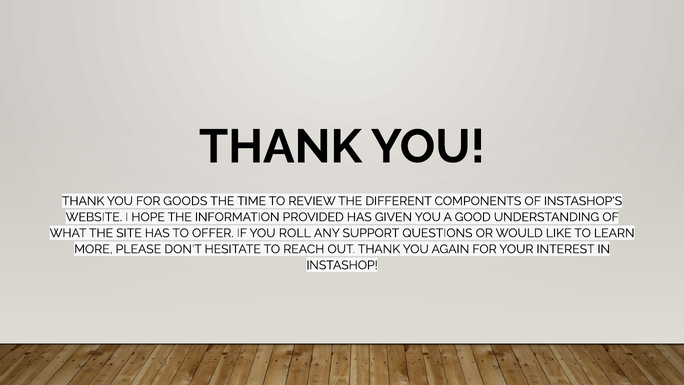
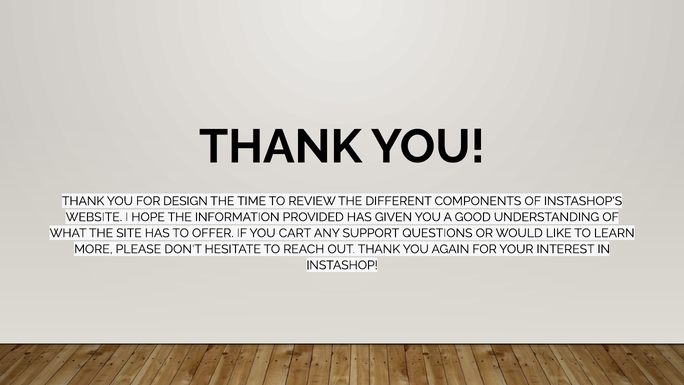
GOODS: GOODS -> DESIGN
ROLL: ROLL -> CART
